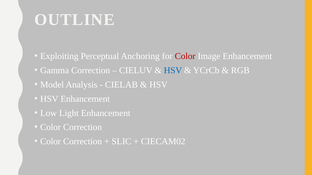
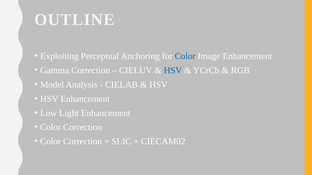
Color at (185, 56) colour: red -> blue
